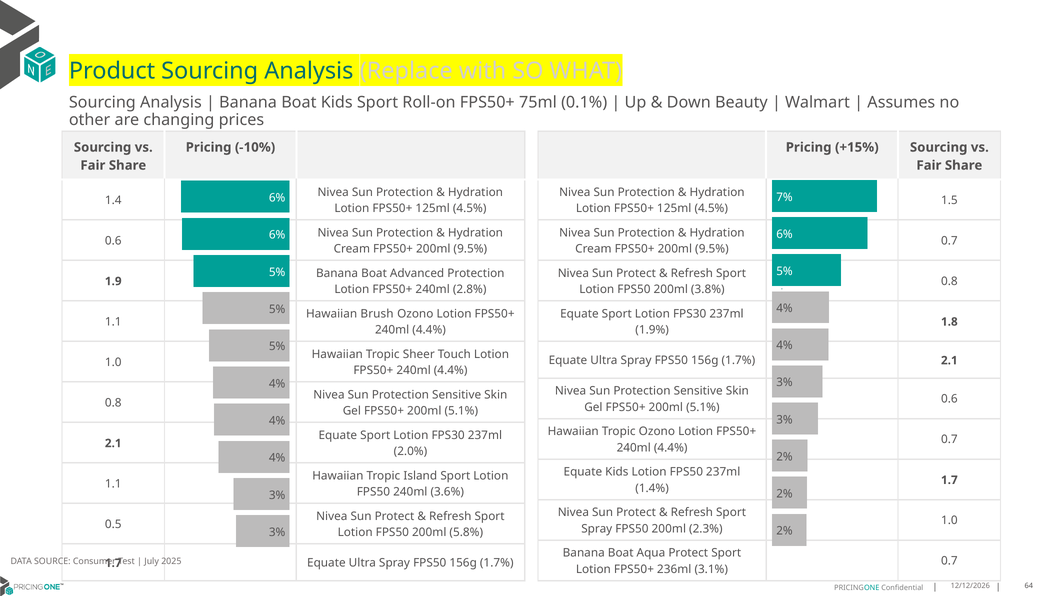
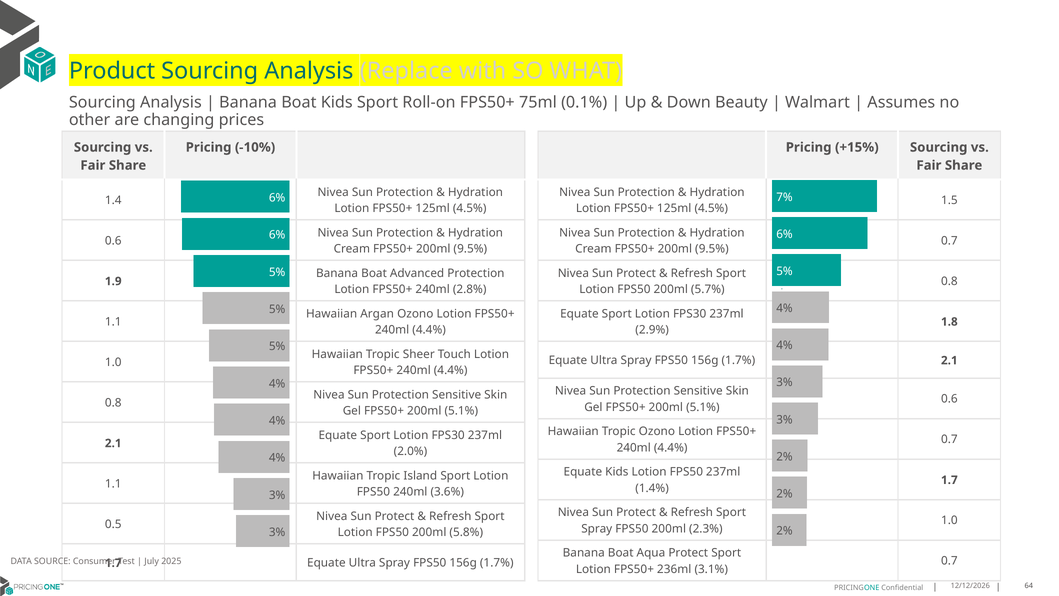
3.8%: 3.8% -> 5.7%
Brush: Brush -> Argan
1.9%: 1.9% -> 2.9%
